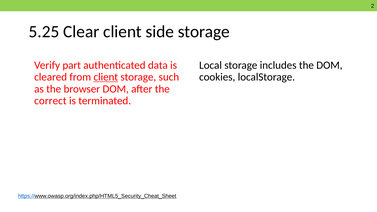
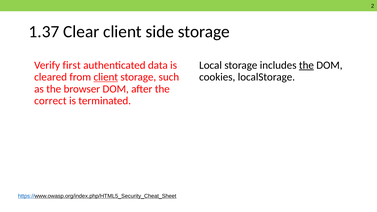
5.25: 5.25 -> 1.37
part: part -> first
the at (306, 65) underline: none -> present
